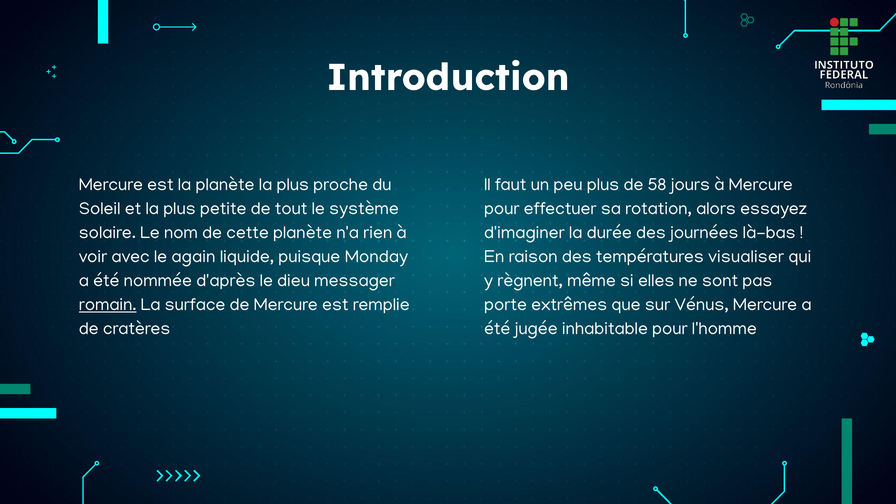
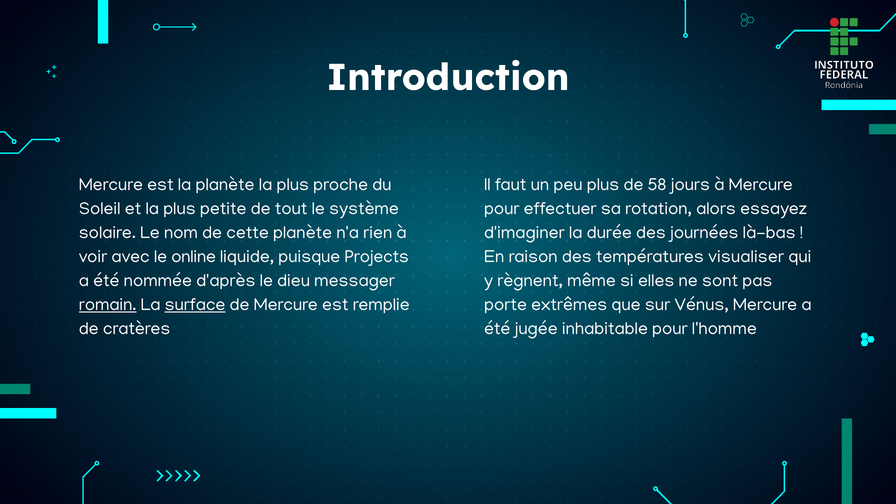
again: again -> online
Monday: Monday -> Projects
surface underline: none -> present
